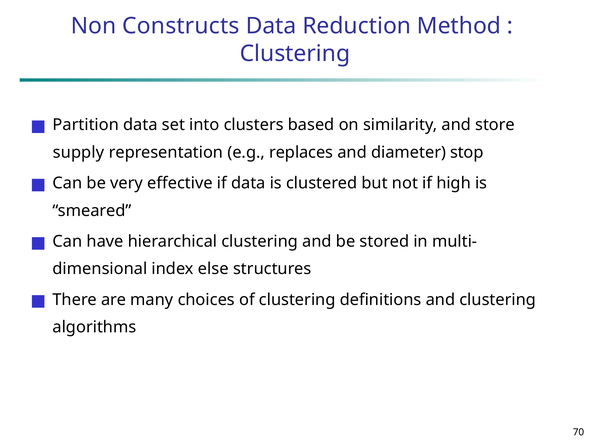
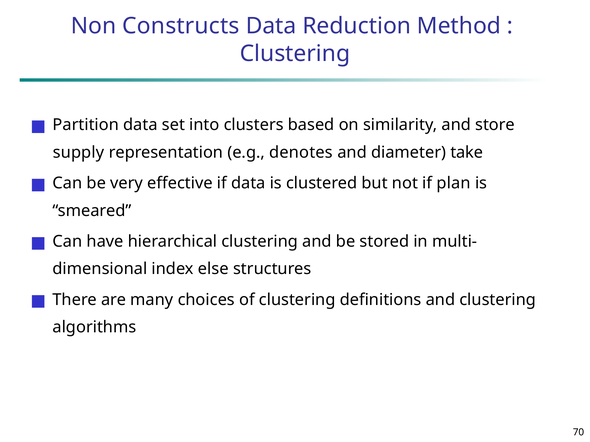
replaces: replaces -> denotes
stop: stop -> take
high: high -> plan
